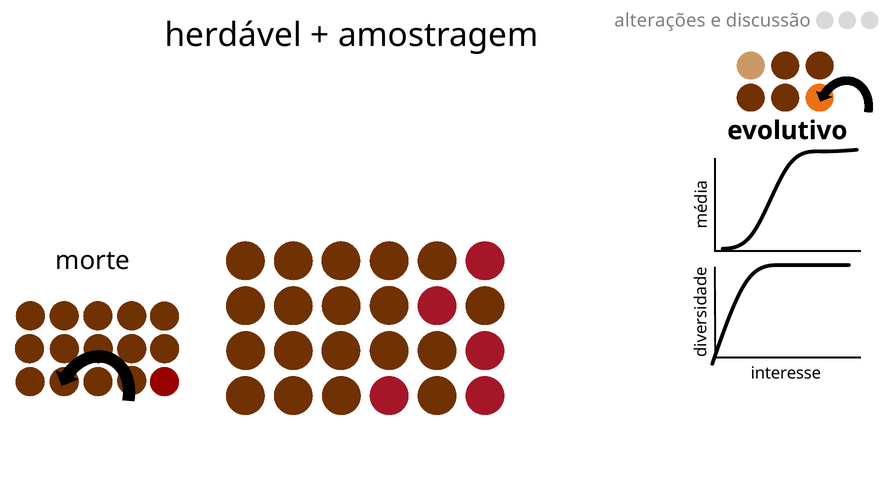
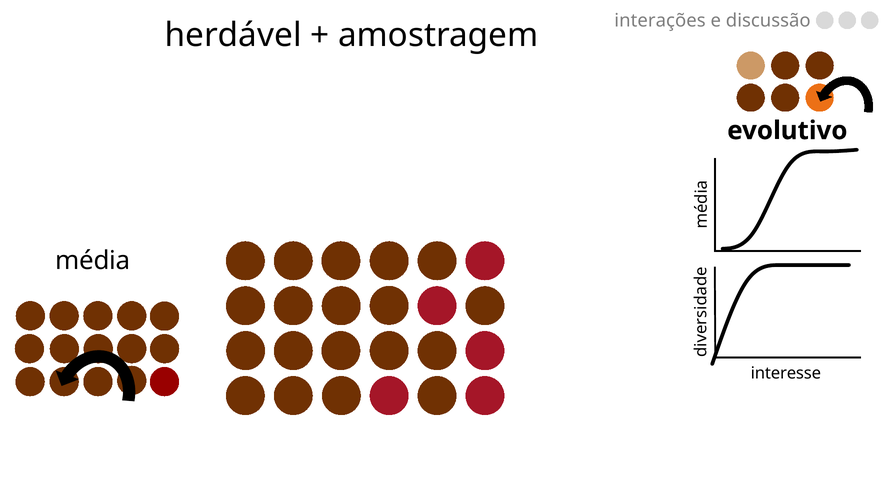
alterações: alterações -> interações
morte: morte -> média
